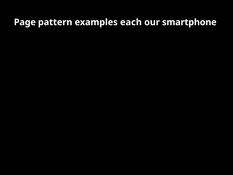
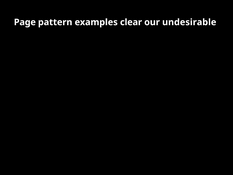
each: each -> clear
smartphone: smartphone -> undesirable
